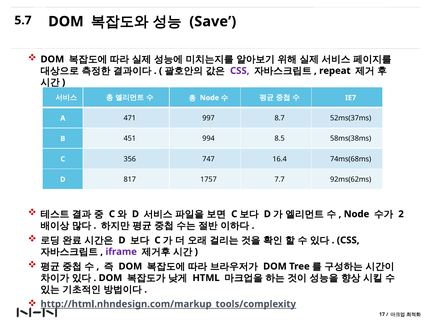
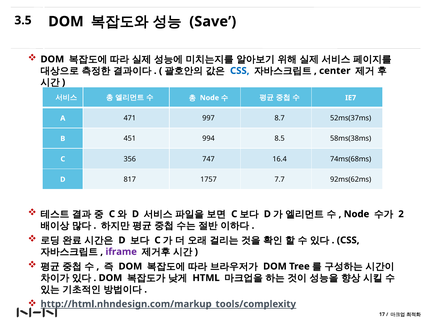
5.7: 5.7 -> 3.5
CSS at (240, 71) colour: purple -> blue
repeat: repeat -> center
